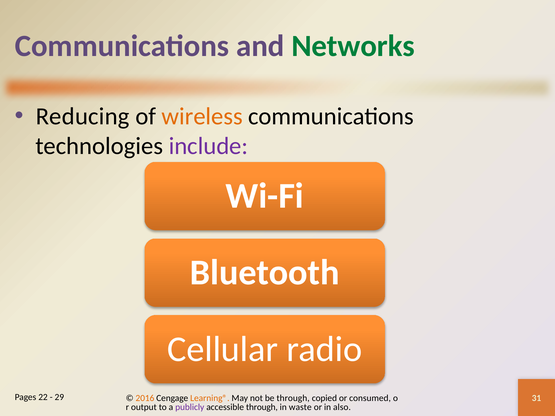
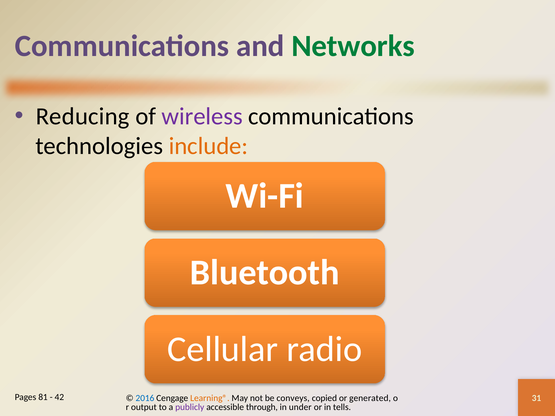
wireless colour: orange -> purple
include colour: purple -> orange
22: 22 -> 81
29: 29 -> 42
2016 colour: orange -> blue
be through: through -> conveys
consumed: consumed -> generated
waste: waste -> under
also: also -> tells
